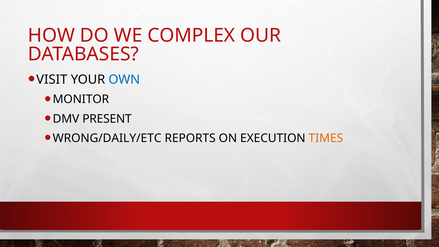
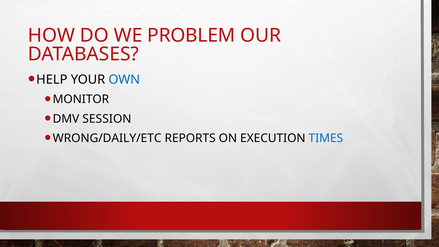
COMPLEX: COMPLEX -> PROBLEM
VISIT: VISIT -> HELP
PRESENT: PRESENT -> SESSION
TIMES colour: orange -> blue
